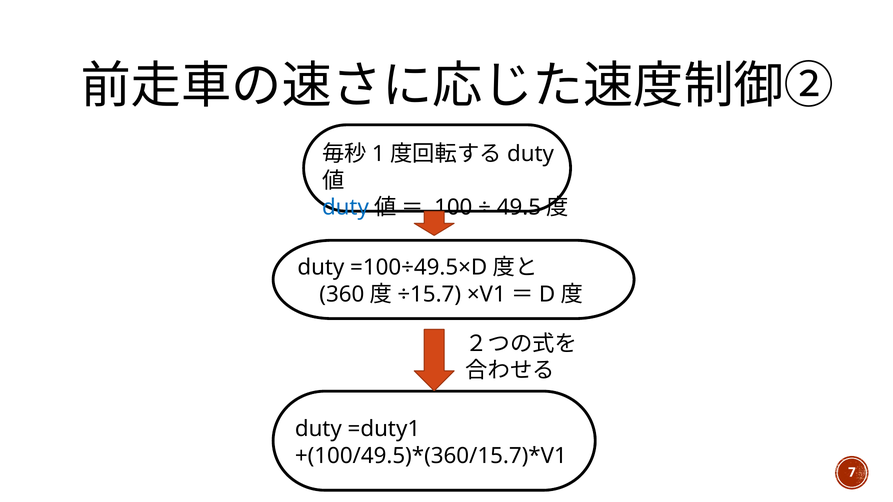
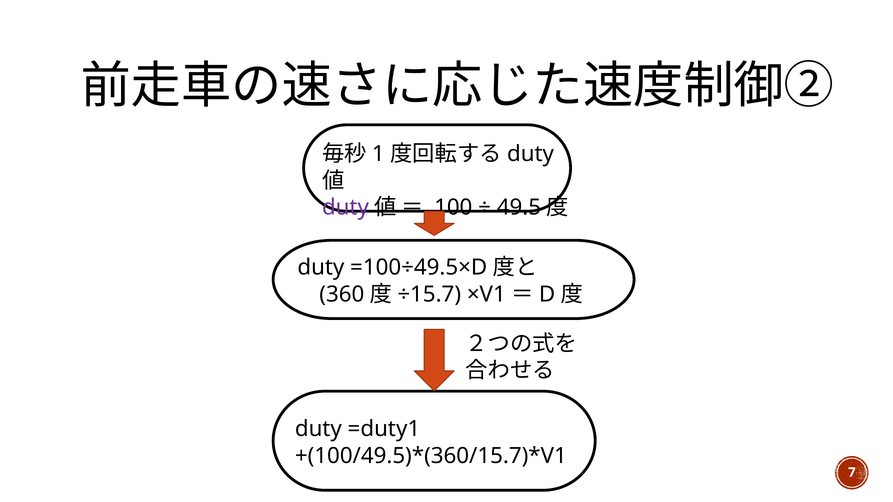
duty at (345, 208) colour: blue -> purple
